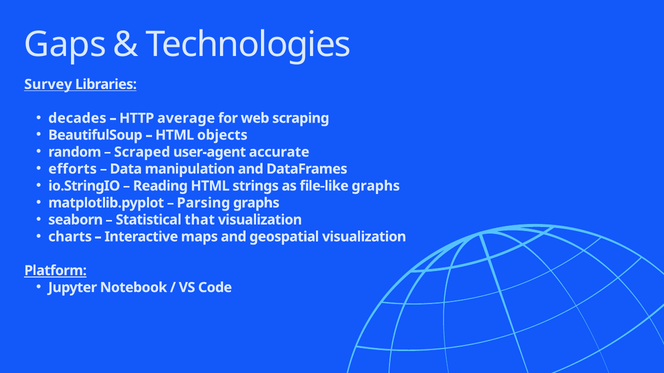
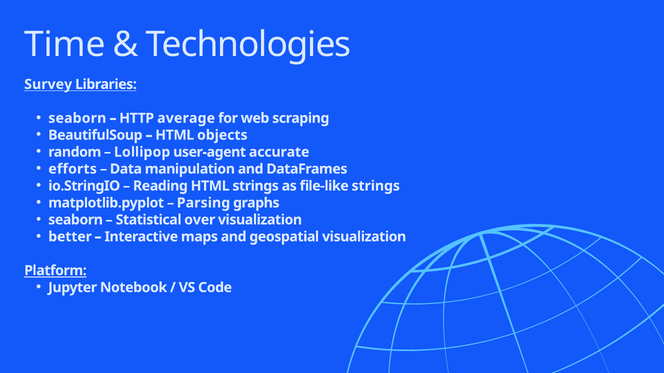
Gaps: Gaps -> Time
decades at (77, 118): decades -> seaborn
Scraped: Scraped -> Lollipop
file-like graphs: graphs -> strings
that: that -> over
charts: charts -> better
